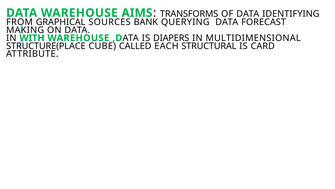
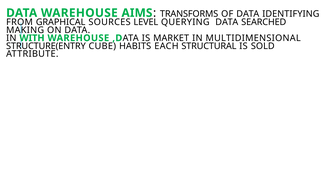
BANK: BANK -> LEVEL
FORECAST: FORECAST -> SEARCHED
DIAPERS: DIAPERS -> MARKET
STRUCTURE(PLACE: STRUCTURE(PLACE -> STRUCTURE(ENTRY
CALLED: CALLED -> HABITS
CARD: CARD -> SOLD
